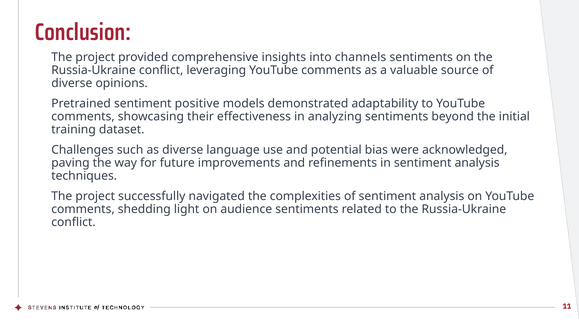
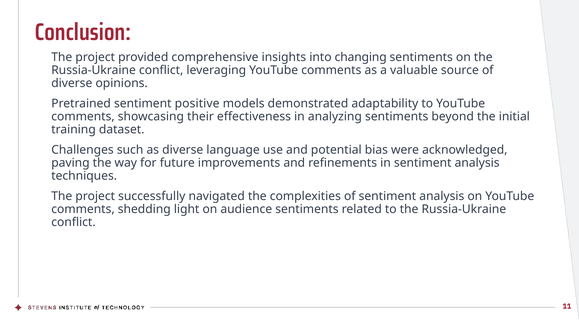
channels: channels -> changing
